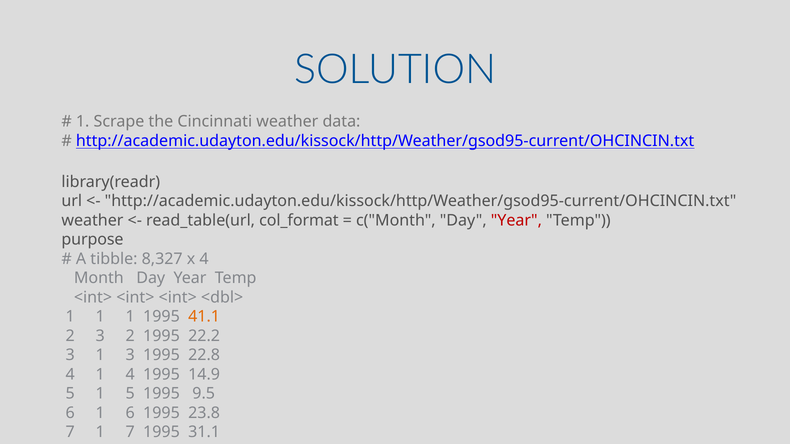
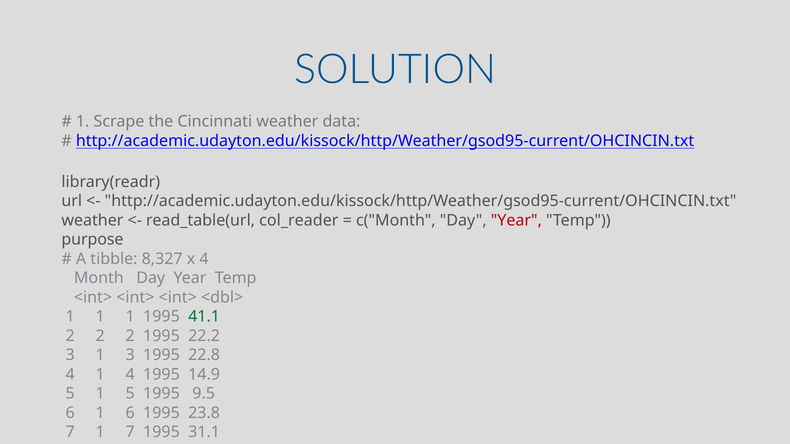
col_format: col_format -> col_reader
41.1 colour: orange -> green
3 at (100, 336): 3 -> 2
